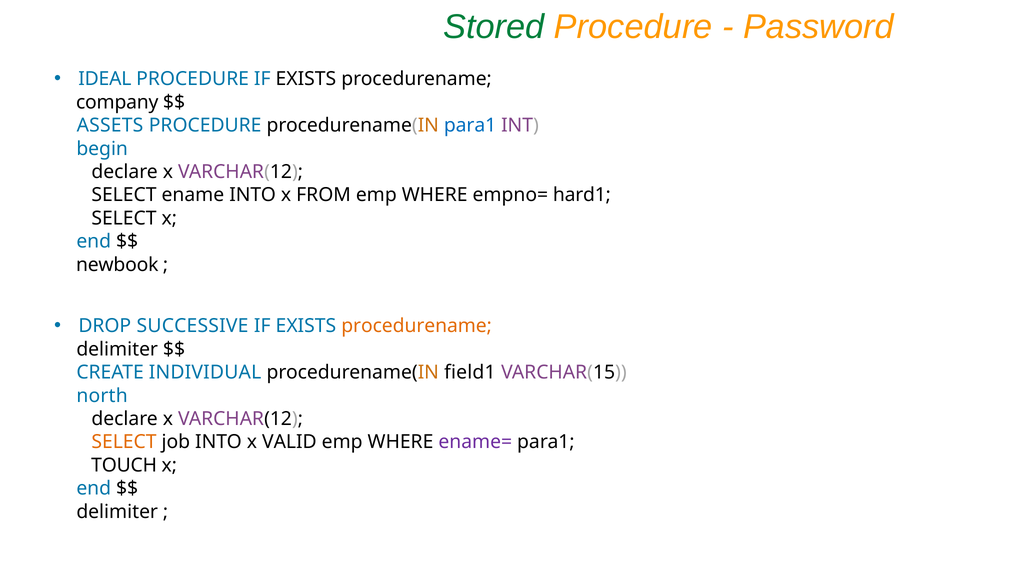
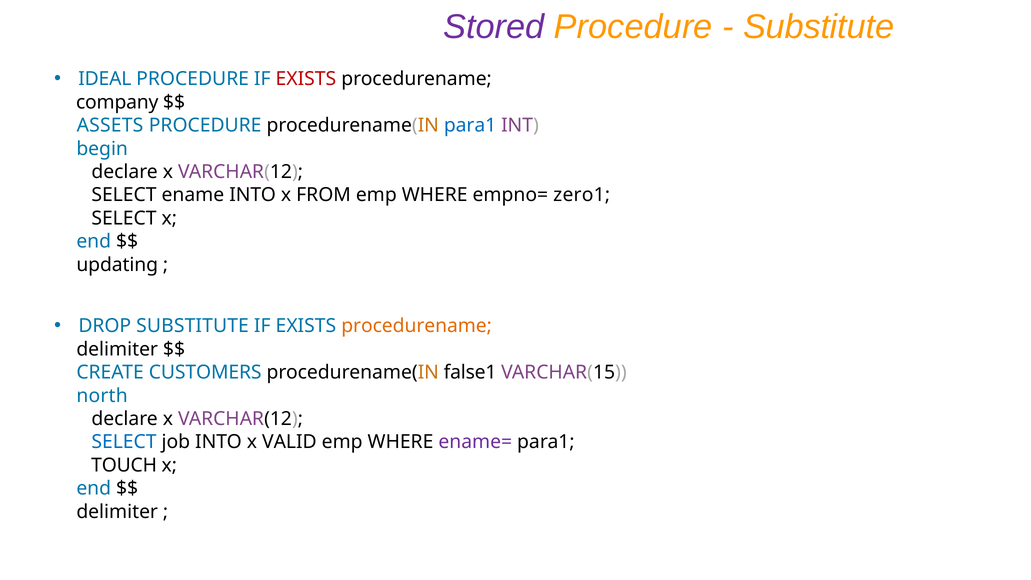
Stored colour: green -> purple
Password at (819, 27): Password -> Substitute
EXISTS at (306, 79) colour: black -> red
hard1: hard1 -> zero1
newbook: newbook -> updating
DROP SUCCESSIVE: SUCCESSIVE -> SUBSTITUTE
INDIVIDUAL: INDIVIDUAL -> CUSTOMERS
field1: field1 -> false1
SELECT at (124, 442) colour: orange -> blue
